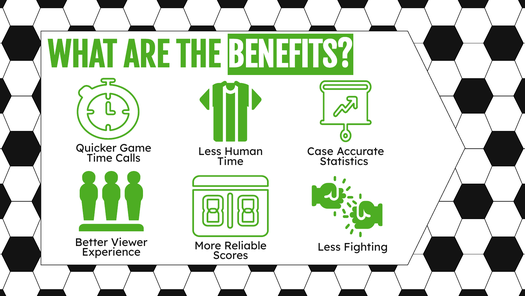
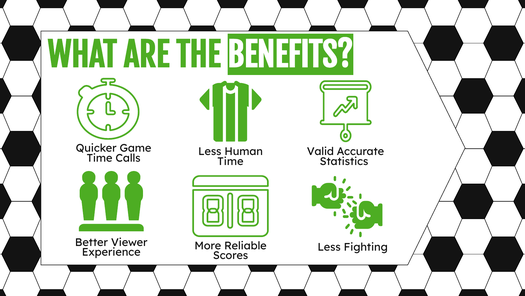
Case: Case -> Valid
